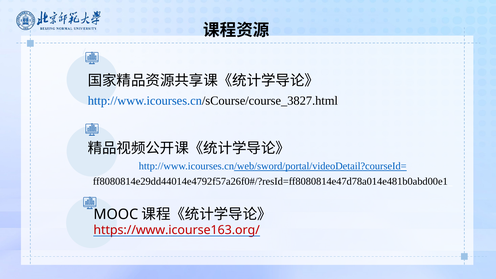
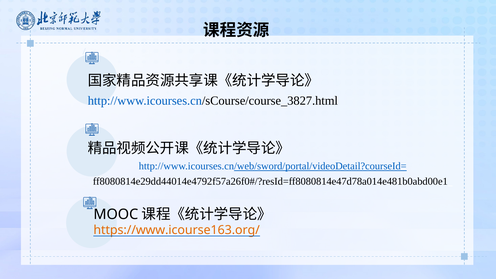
https://www.icourse163.org/ colour: red -> orange
